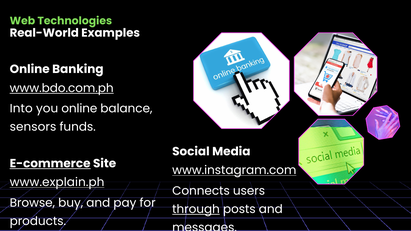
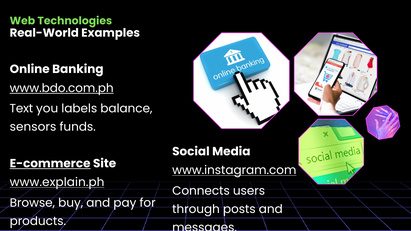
Into: Into -> Text
you online: online -> labels
through underline: present -> none
